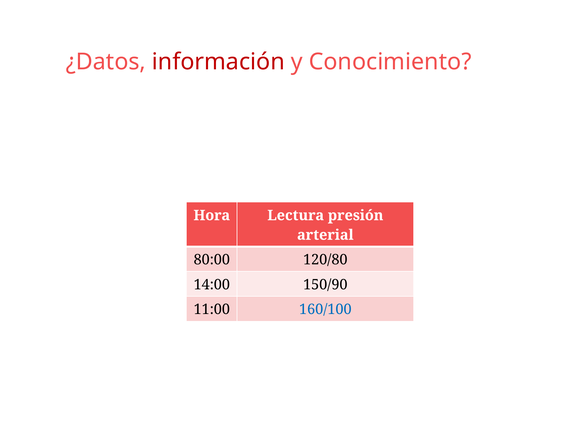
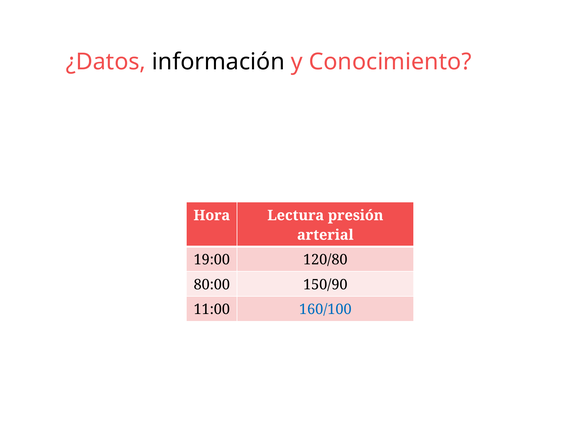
información colour: red -> black
80:00: 80:00 -> 19:00
14:00: 14:00 -> 80:00
